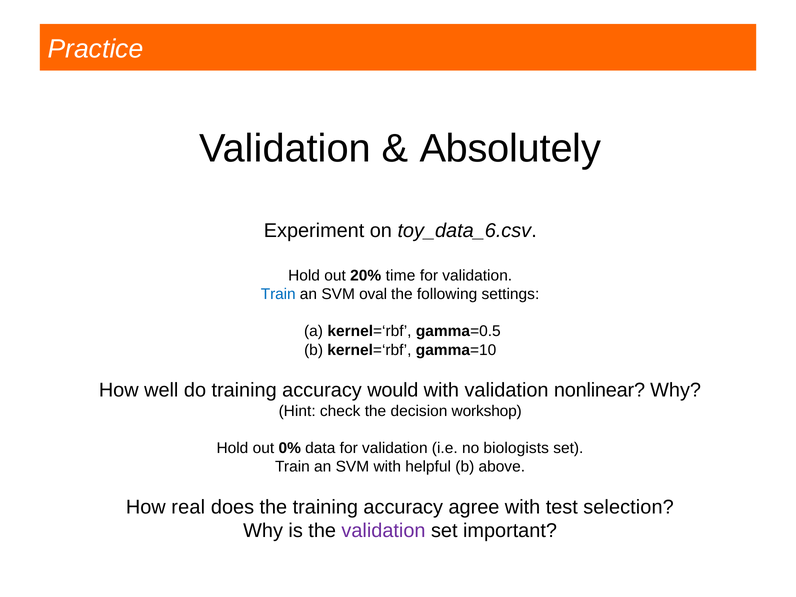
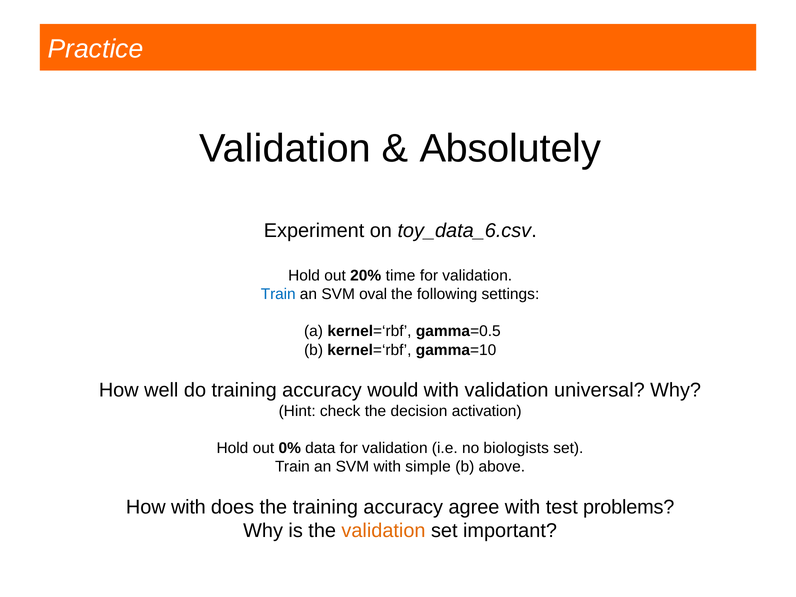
nonlinear: nonlinear -> universal
workshop: workshop -> activation
helpful: helpful -> simple
How real: real -> with
selection: selection -> problems
validation at (384, 531) colour: purple -> orange
